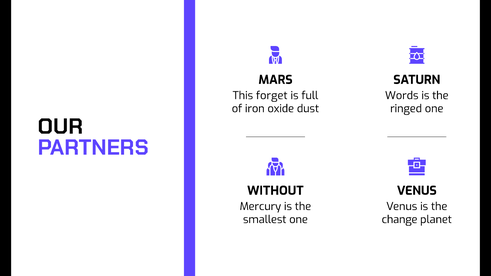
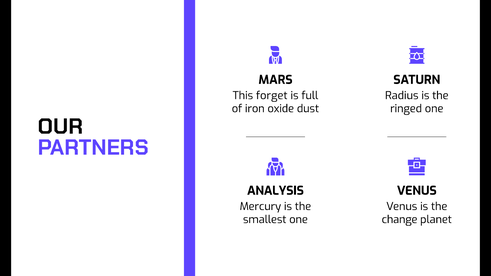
Words: Words -> Radius
WITHOUT: WITHOUT -> ANALYSIS
